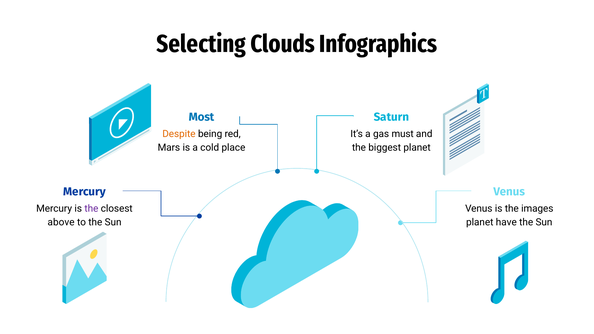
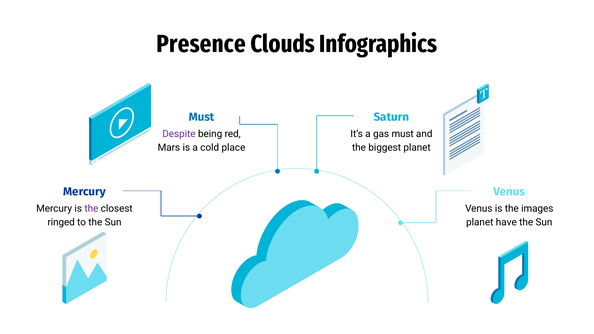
Selecting: Selecting -> Presence
Most at (202, 117): Most -> Must
Despite colour: orange -> purple
above: above -> ringed
